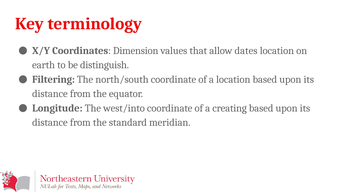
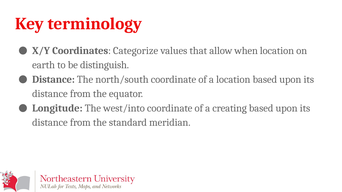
Dimension: Dimension -> Categorize
dates: dates -> when
Filtering at (53, 80): Filtering -> Distance
